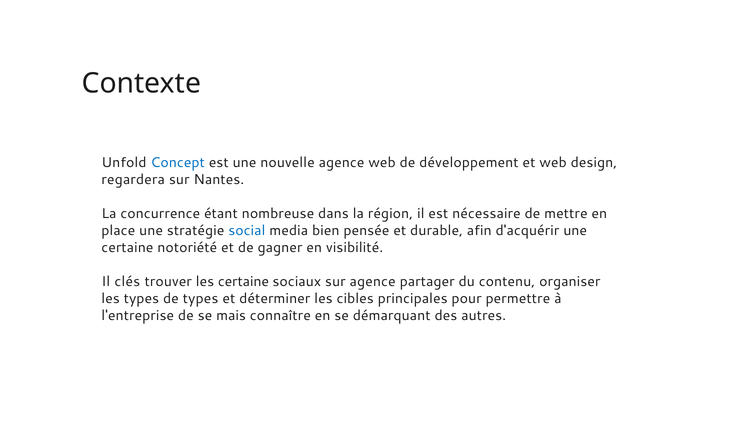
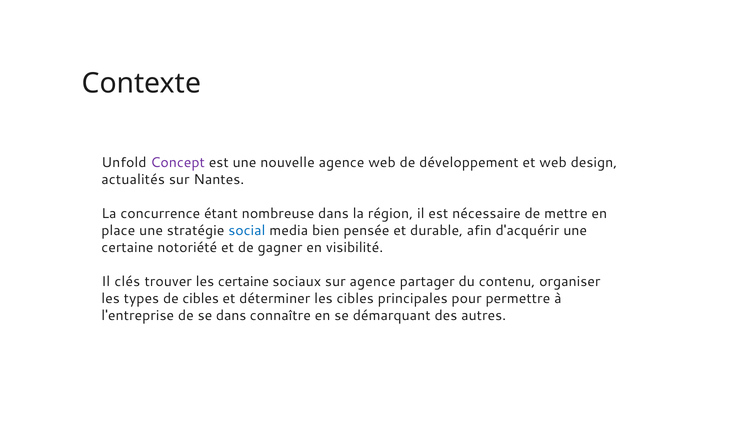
Concept colour: blue -> purple
regardera: regardera -> actualités
de types: types -> cibles
se mais: mais -> dans
